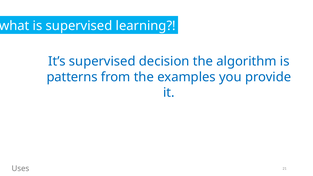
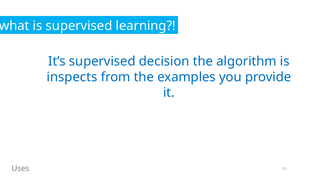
patterns: patterns -> inspects
